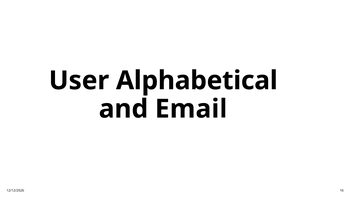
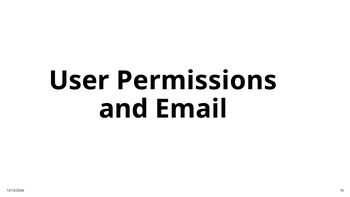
Alphabetical: Alphabetical -> Permissions
